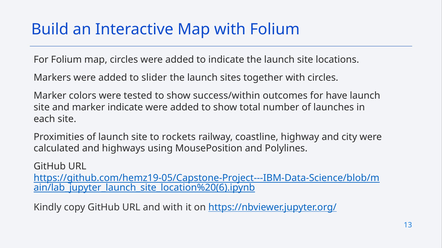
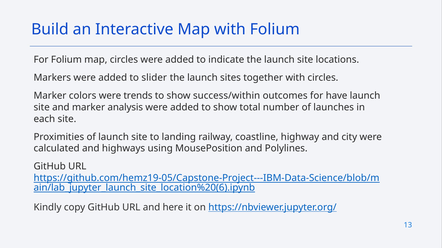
tested: tested -> trends
marker indicate: indicate -> analysis
rockets: rockets -> landing
and with: with -> here
